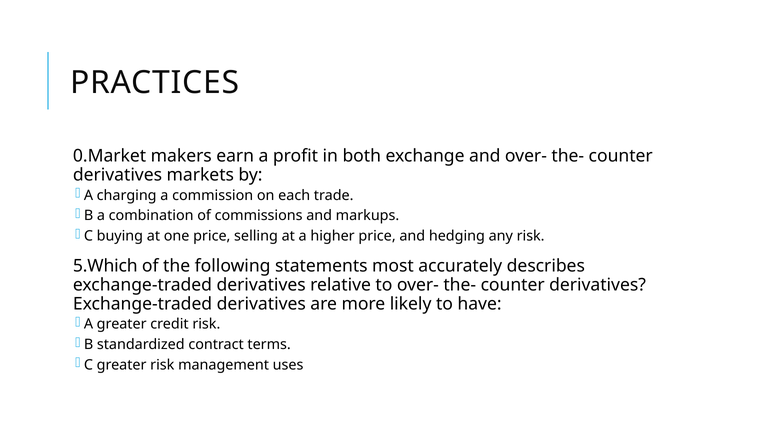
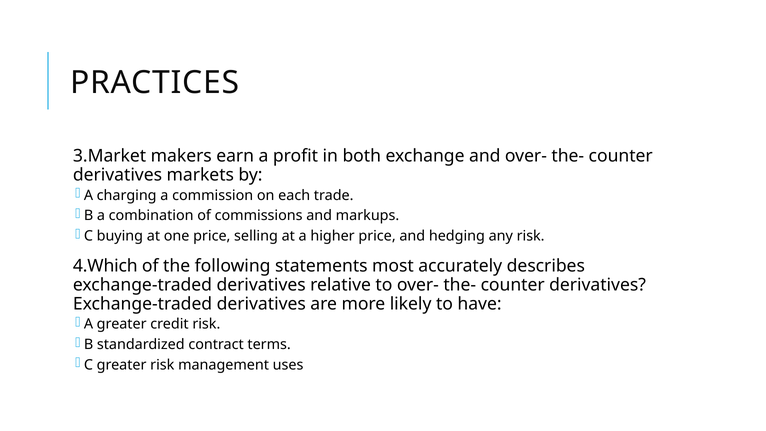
0.Market: 0.Market -> 3.Market
5.Which: 5.Which -> 4.Which
